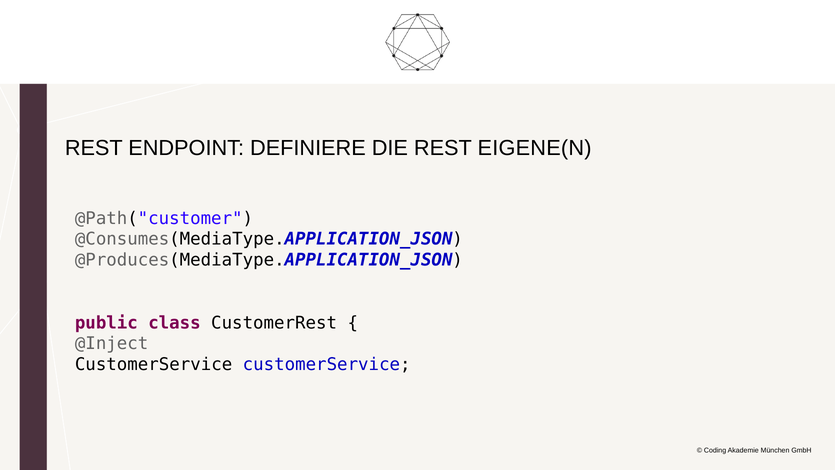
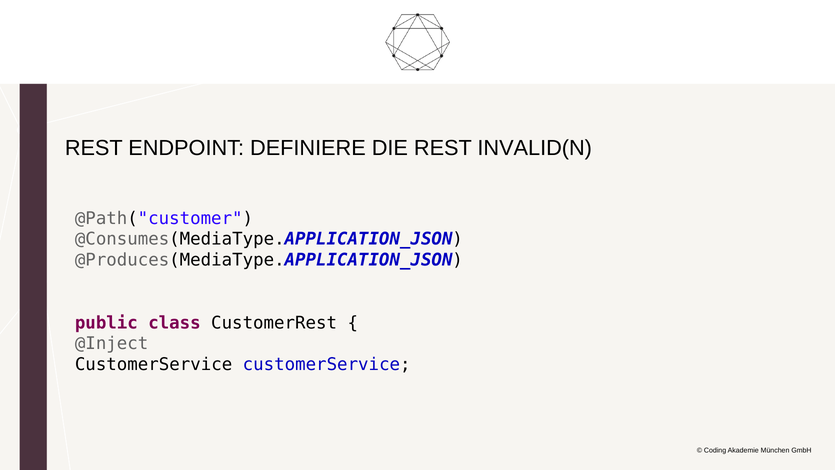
EIGENE(N: EIGENE(N -> INVALID(N
